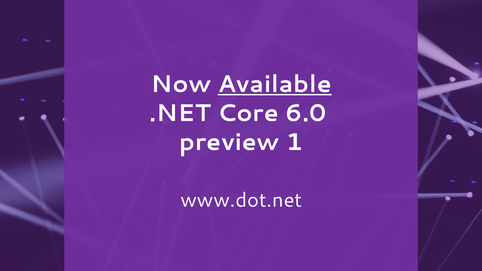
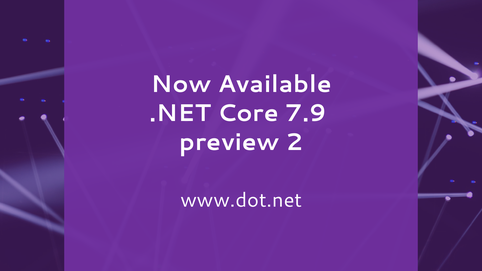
Available underline: present -> none
6.0: 6.0 -> 7.9
1: 1 -> 2
